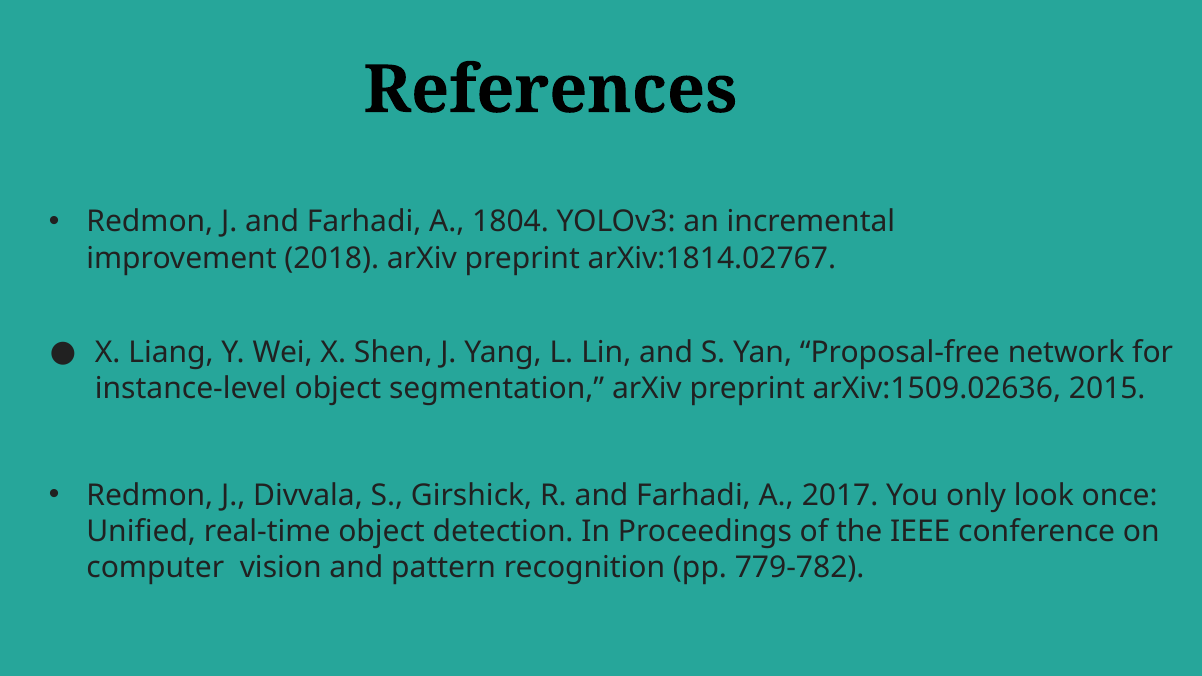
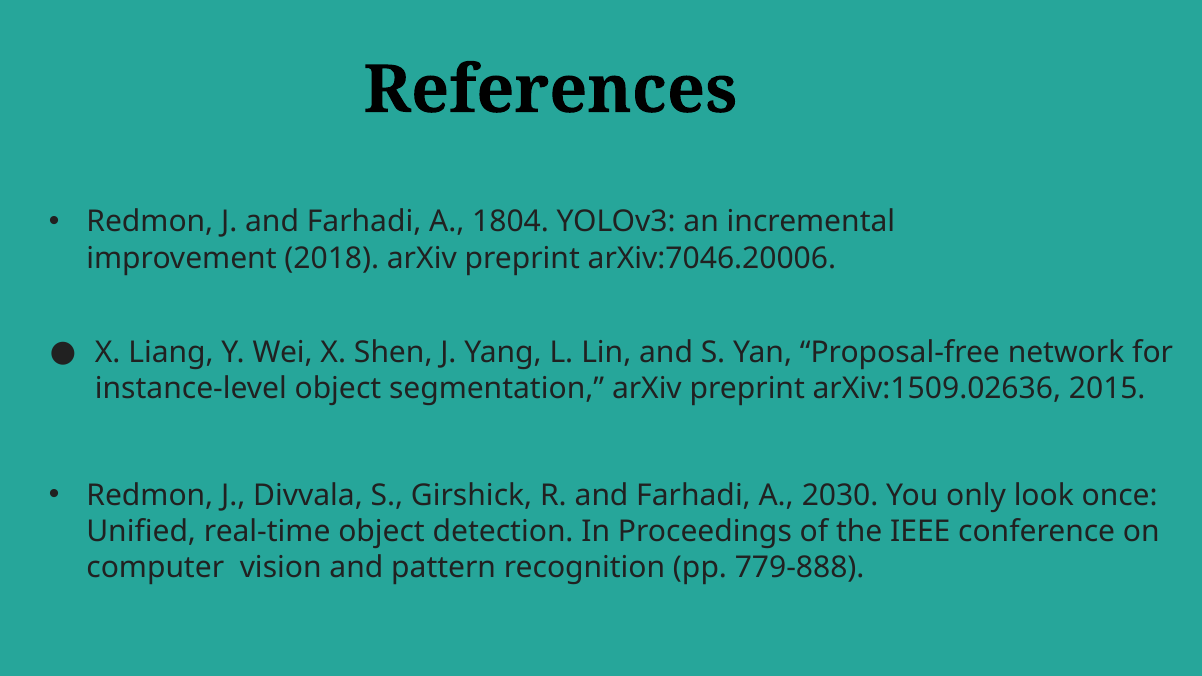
arXiv:1814.02767: arXiv:1814.02767 -> arXiv:7046.20006
2017: 2017 -> 2030
779-782: 779-782 -> 779-888
